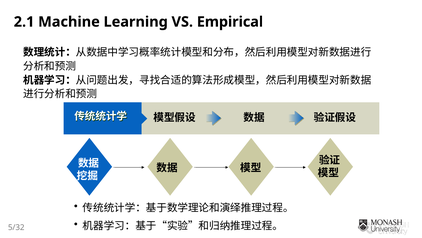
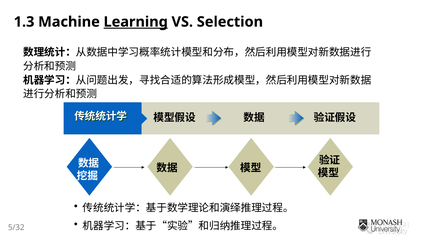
2.1: 2.1 -> 1.3
Learning underline: none -> present
Empirical: Empirical -> Selection
